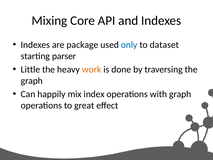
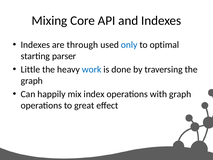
package: package -> through
dataset: dataset -> optimal
work colour: orange -> blue
